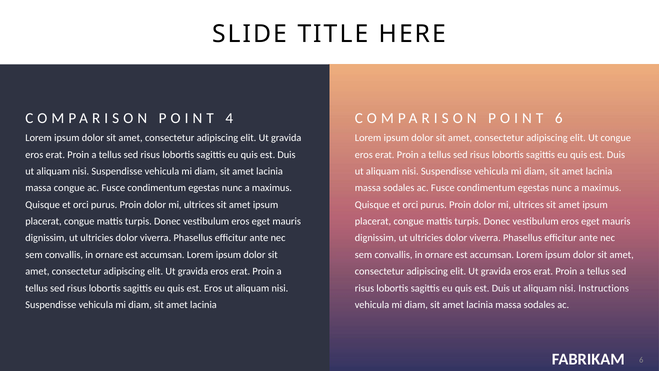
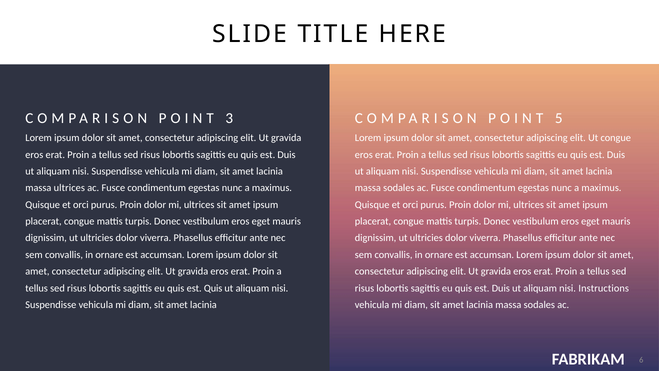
4: 4 -> 3
6 at (559, 118): 6 -> 5
massa congue: congue -> ultrices
est Eros: Eros -> Quis
